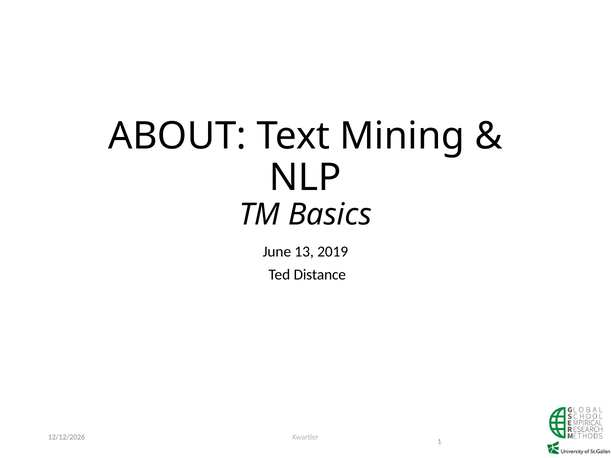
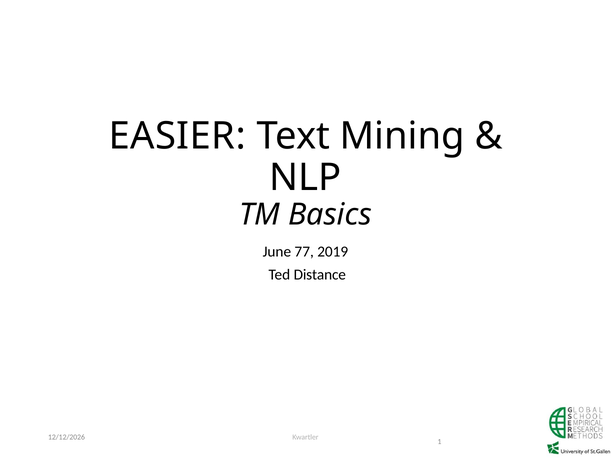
ABOUT: ABOUT -> EASIER
13: 13 -> 77
